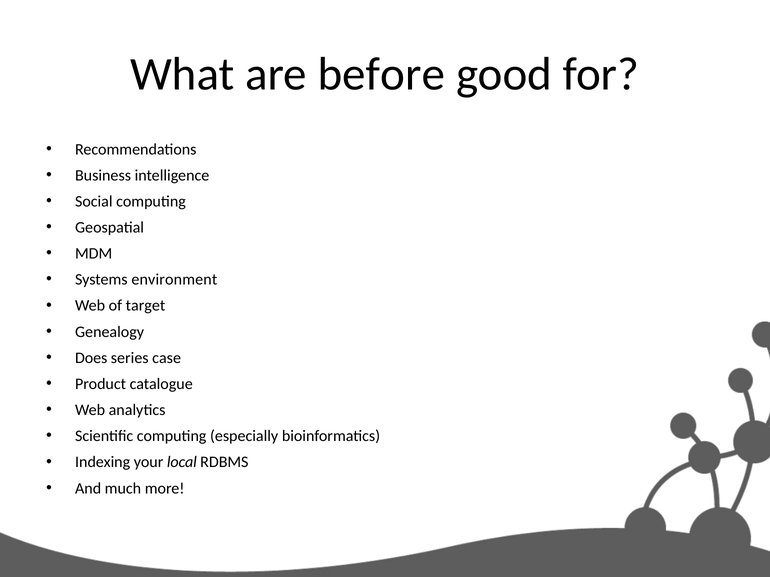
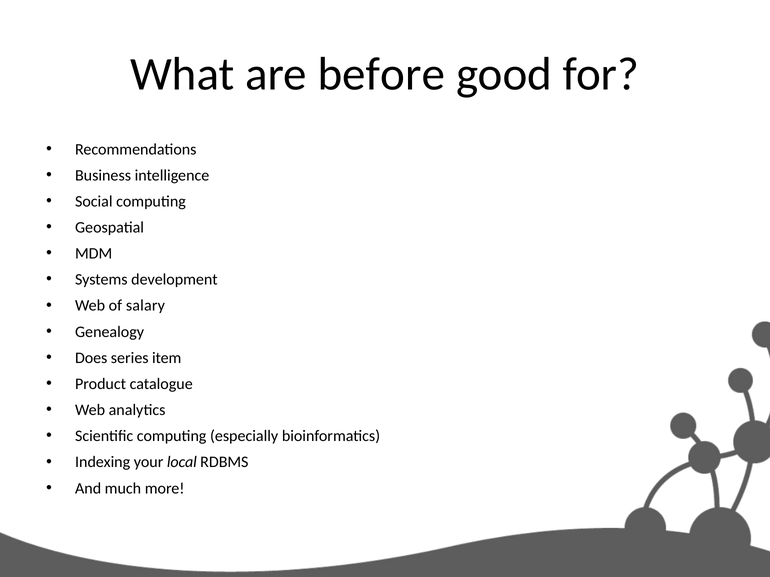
environment: environment -> development
target: target -> salary
case: case -> item
